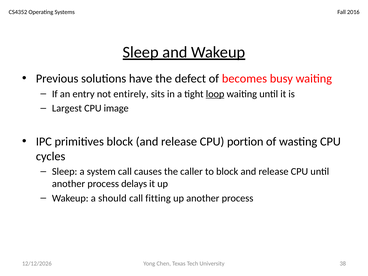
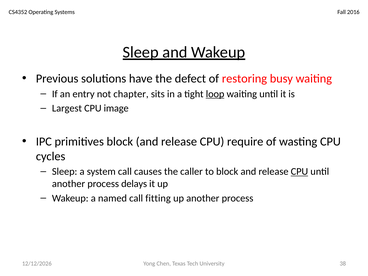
becomes: becomes -> restoring
entirely: entirely -> chapter
portion: portion -> require
CPU at (299, 172) underline: none -> present
should: should -> named
